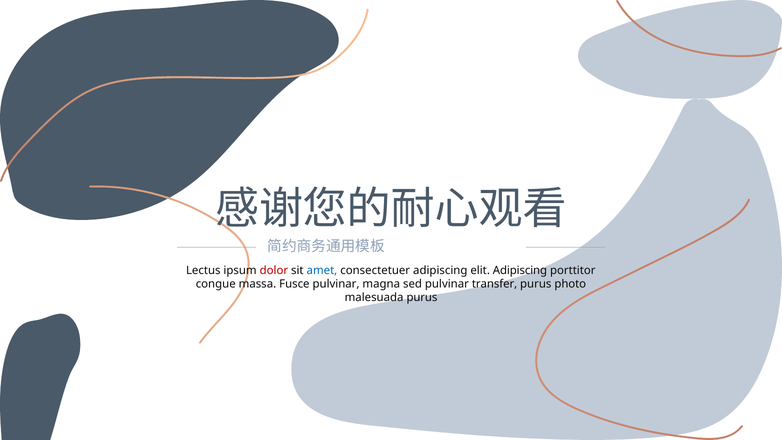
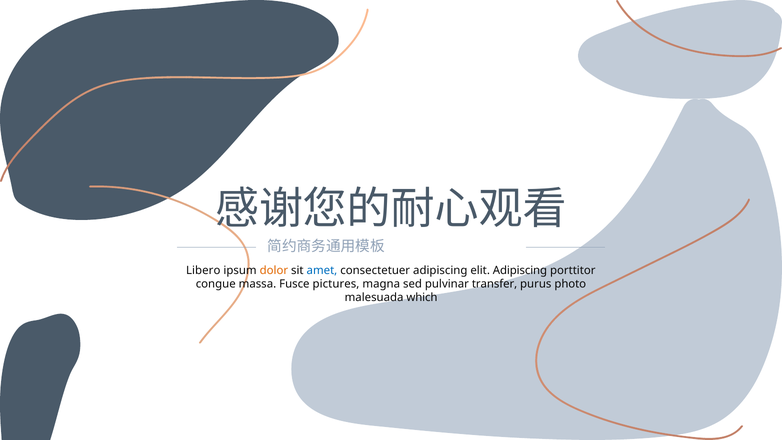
Lectus: Lectus -> Libero
dolor colour: red -> orange
Fusce pulvinar: pulvinar -> pictures
malesuada purus: purus -> which
